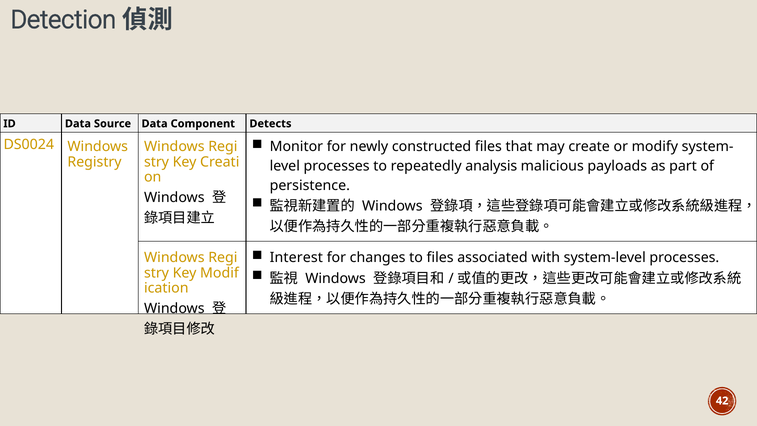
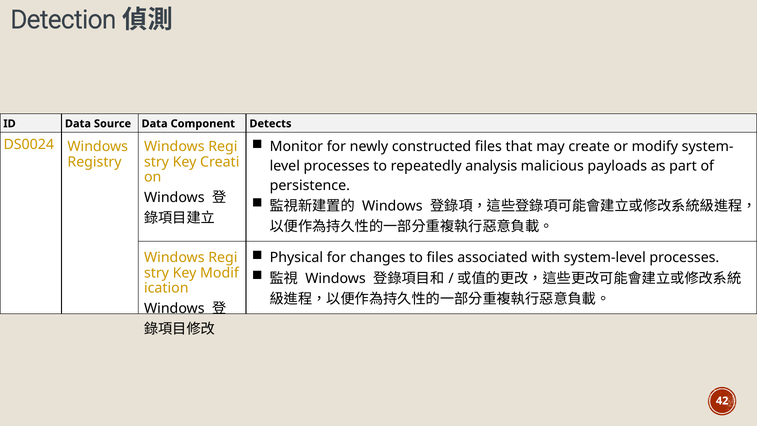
Interest: Interest -> Physical
